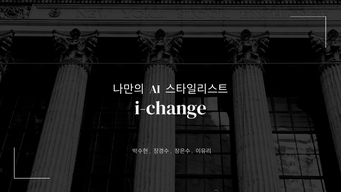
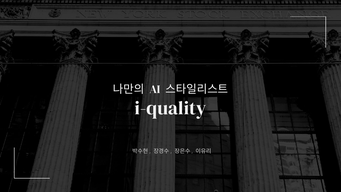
i-change: i-change -> i-quality
